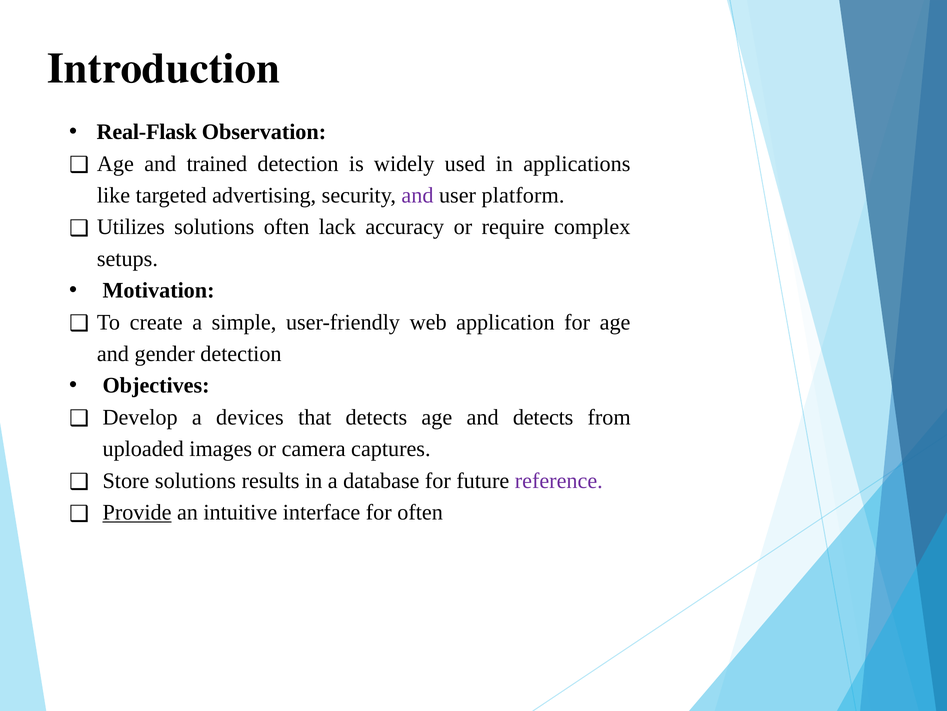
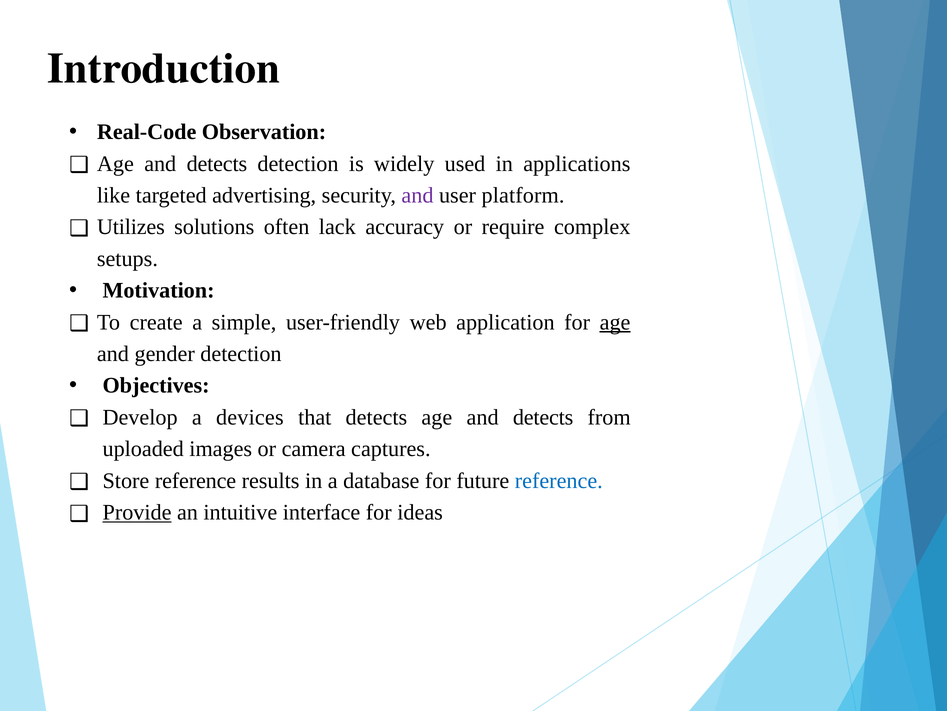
Real-Flask: Real-Flask -> Real-Code
trained at (217, 164): trained -> detects
age at (615, 322) underline: none -> present
Store solutions: solutions -> reference
reference at (559, 480) colour: purple -> blue
for often: often -> ideas
